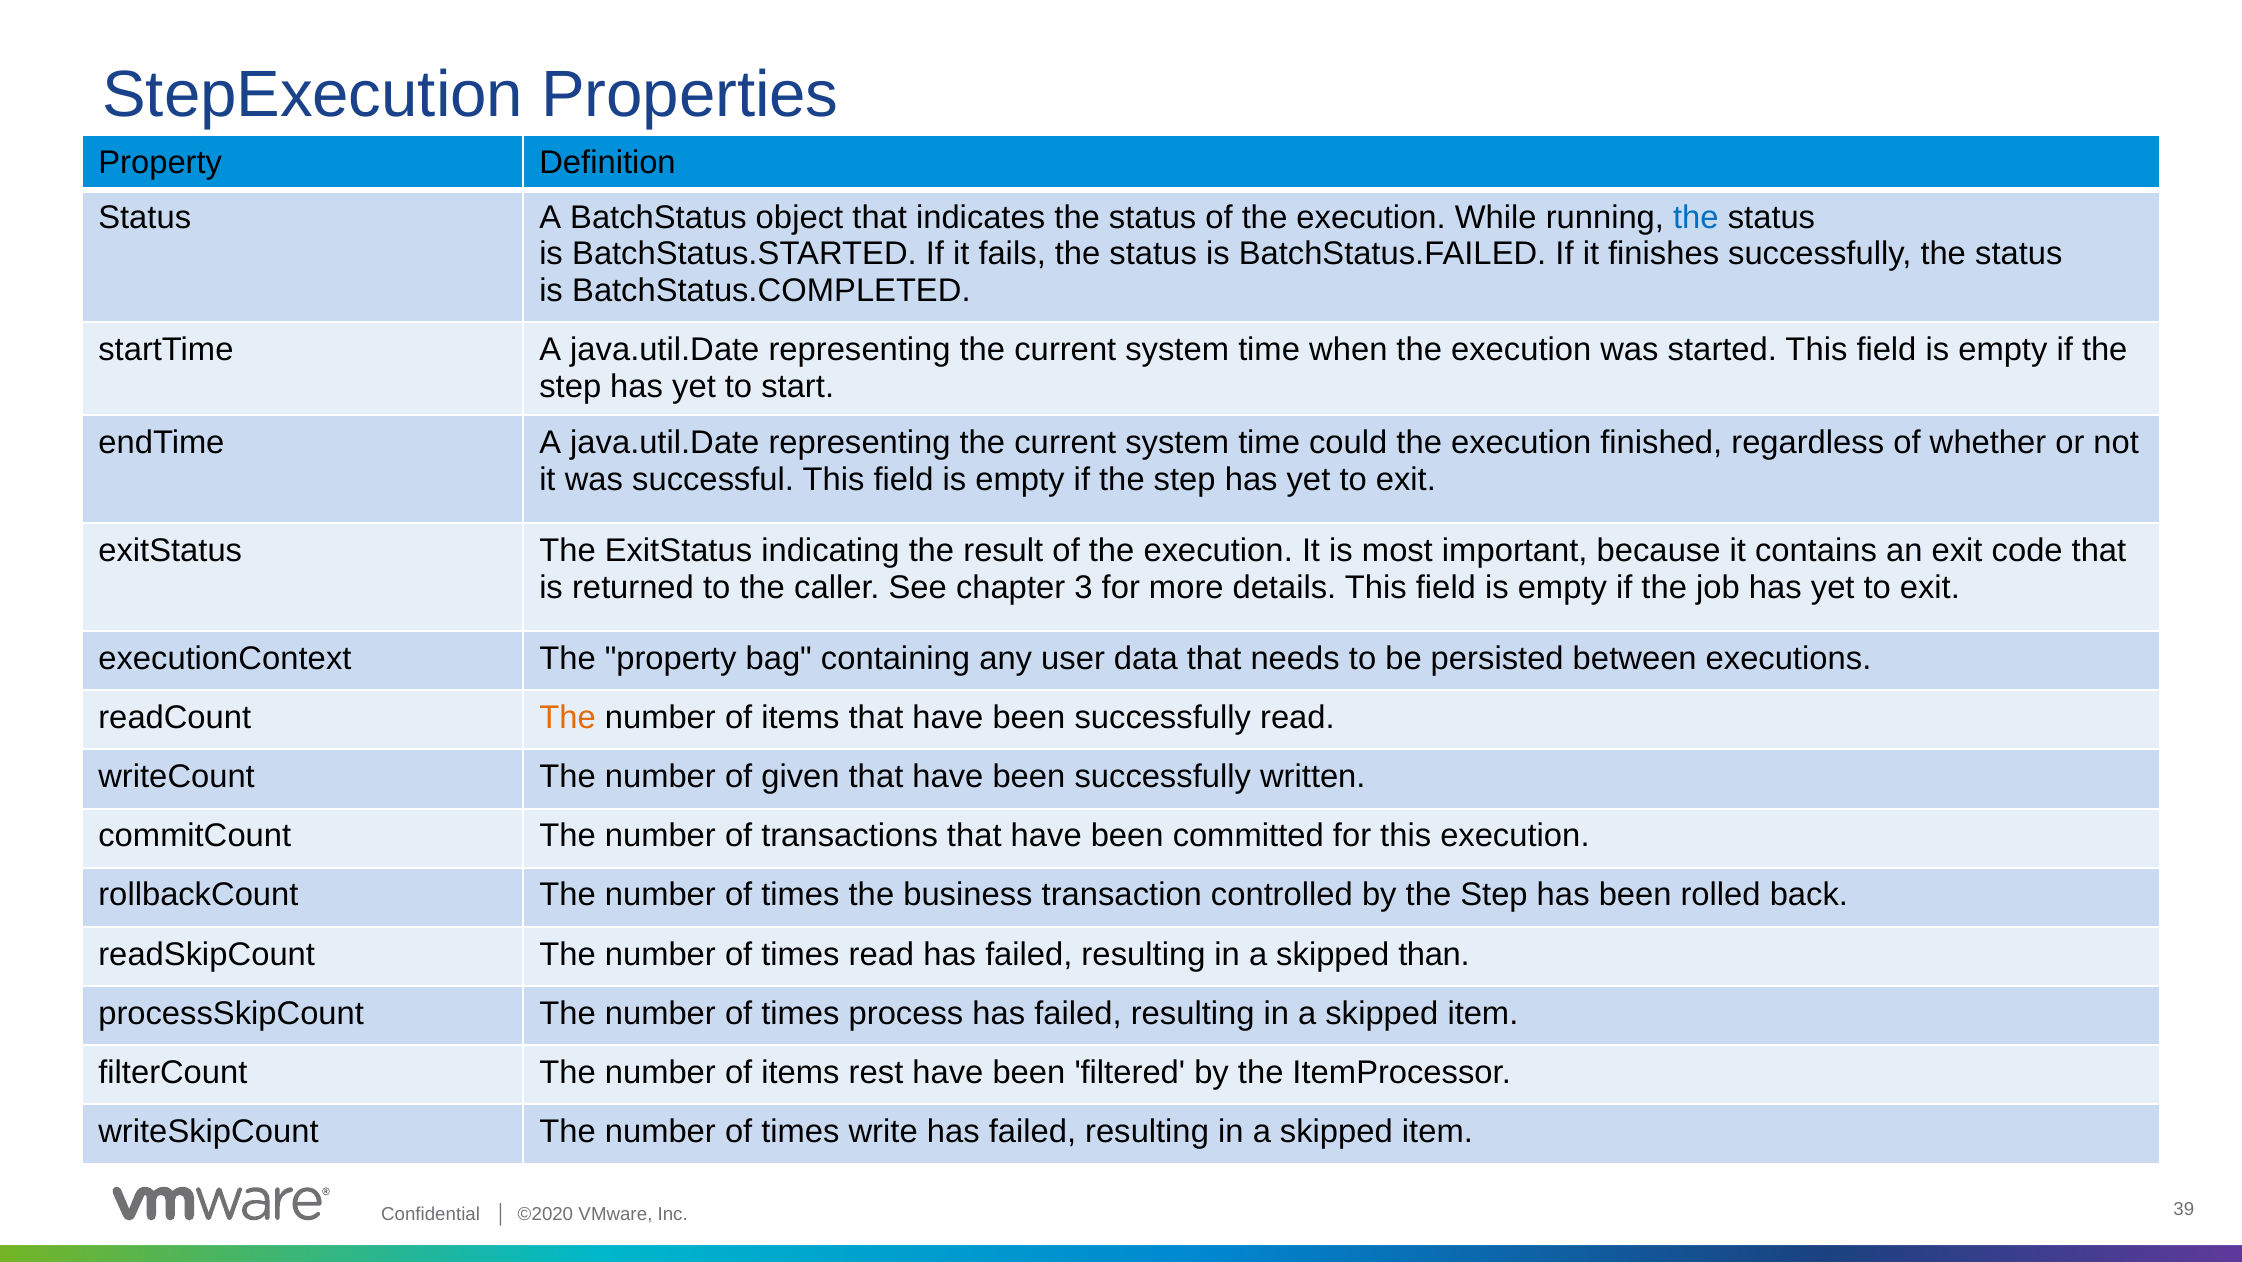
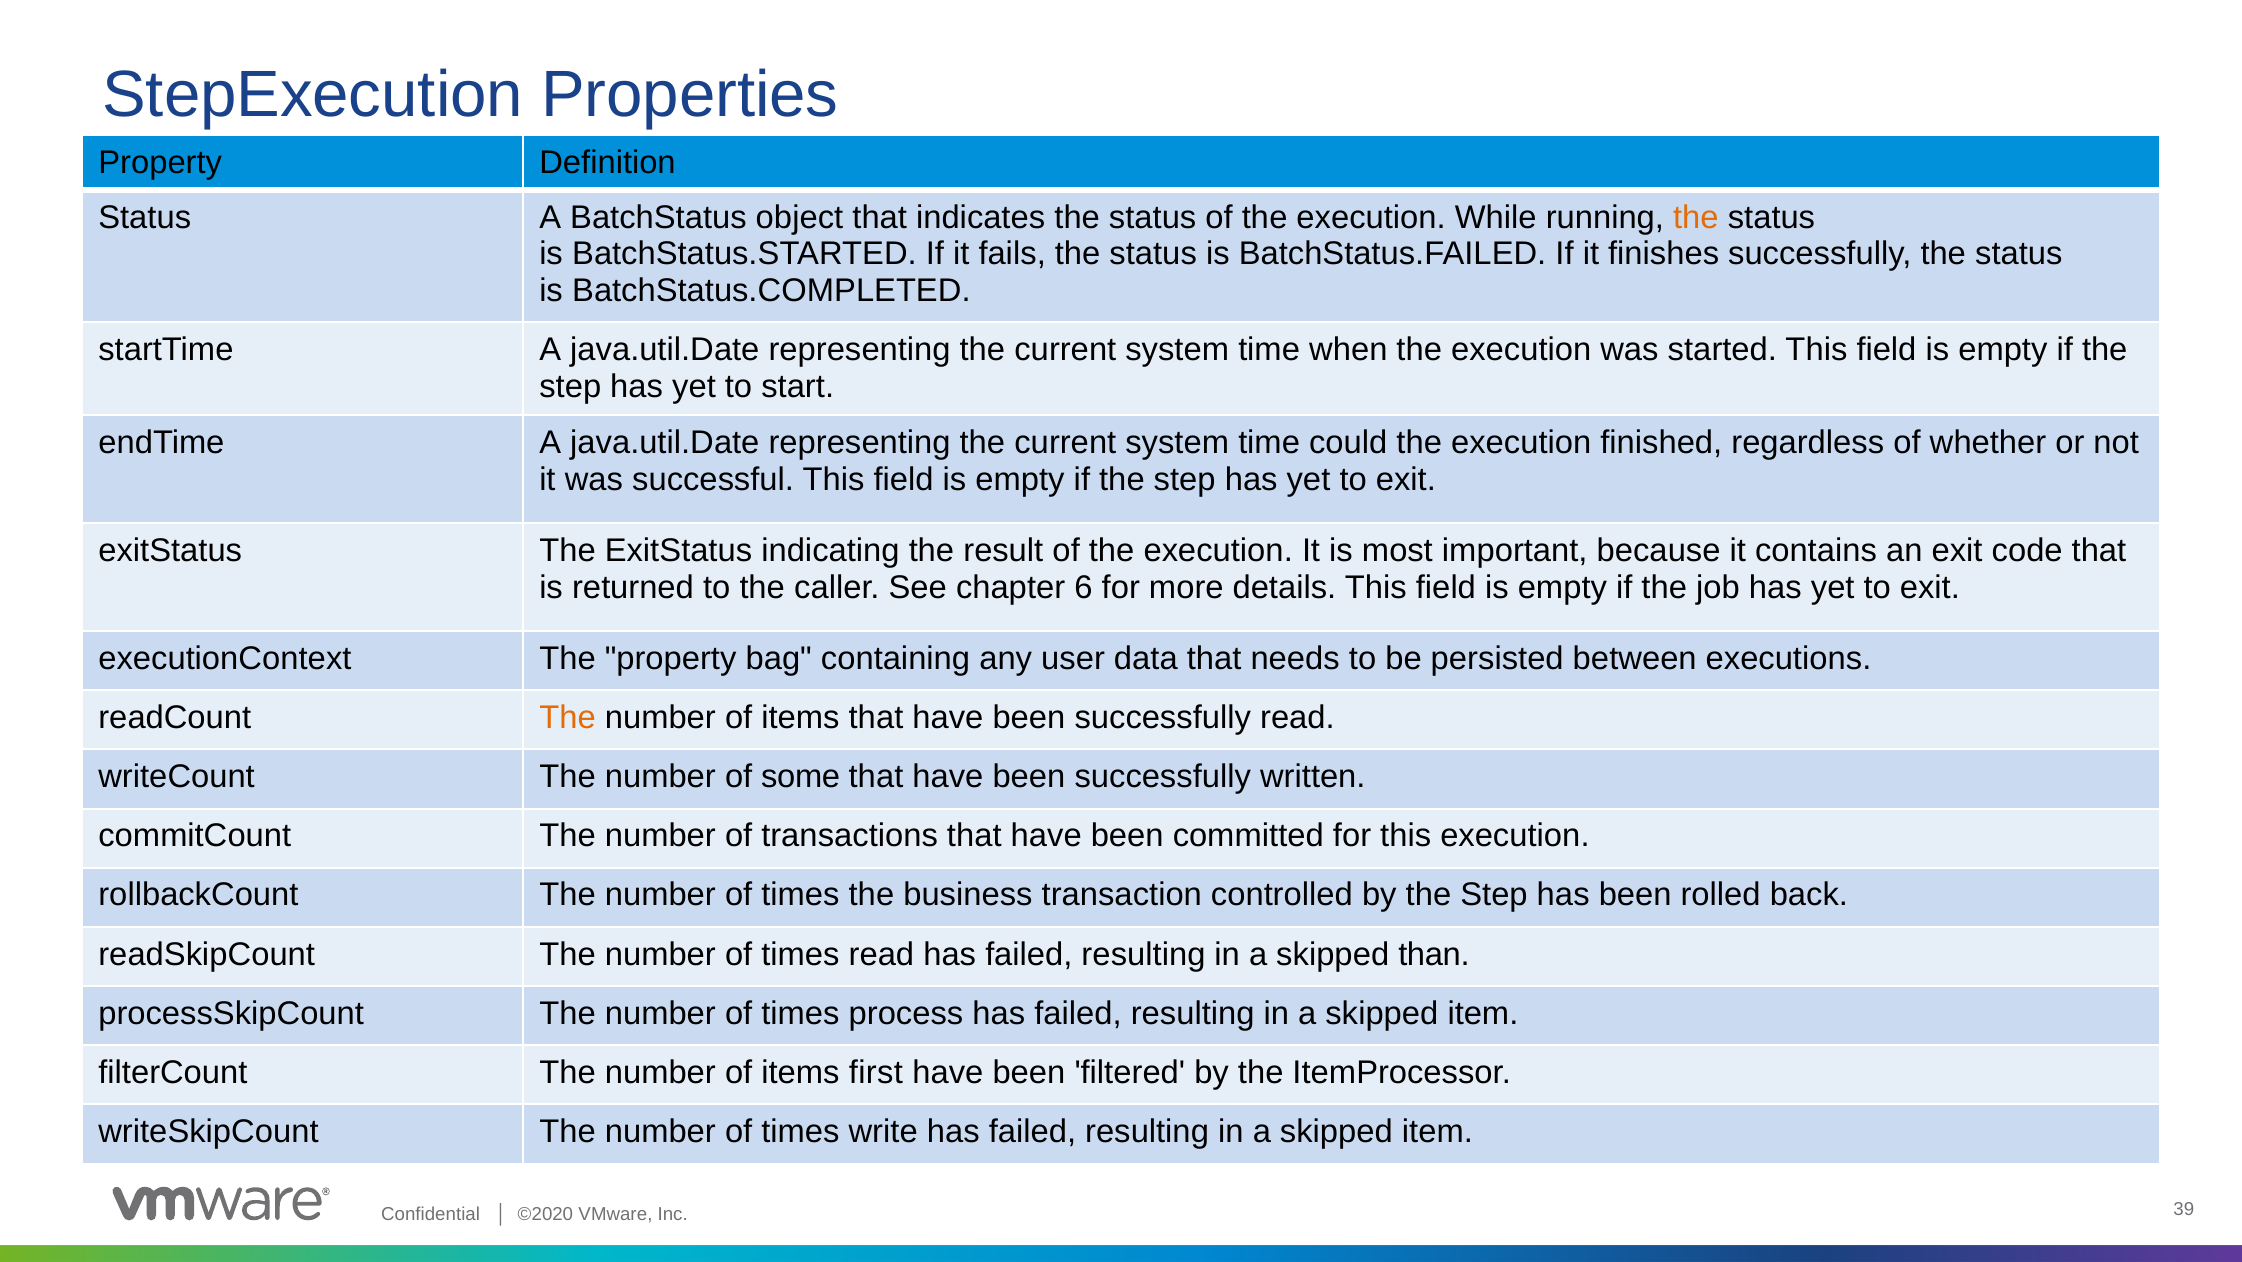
the at (1696, 217) colour: blue -> orange
3: 3 -> 6
given: given -> some
rest: rest -> first
